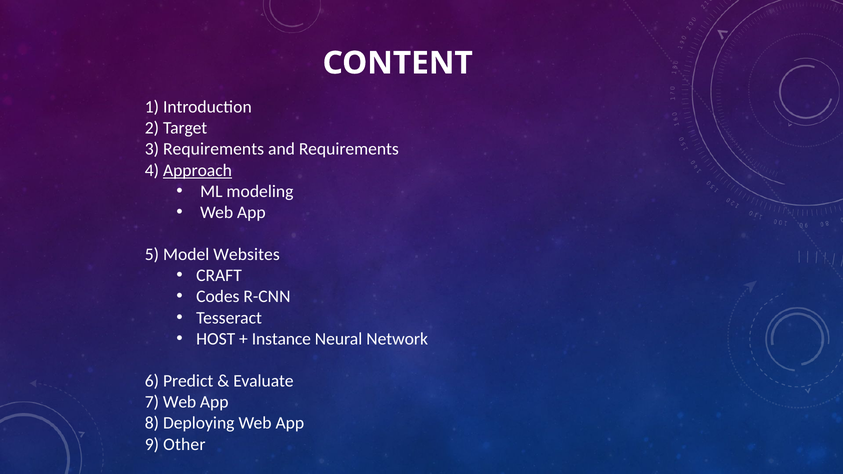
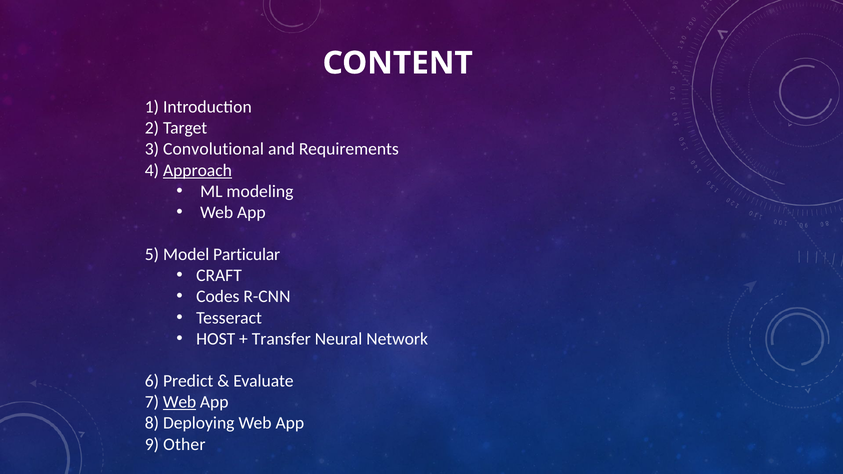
3 Requirements: Requirements -> Convolutional
Websites: Websites -> Particular
Instance: Instance -> Transfer
Web at (180, 402) underline: none -> present
